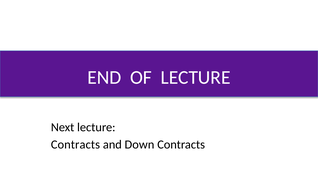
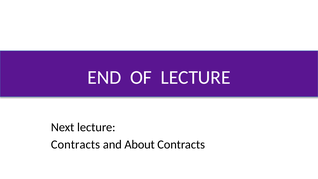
Down: Down -> About
